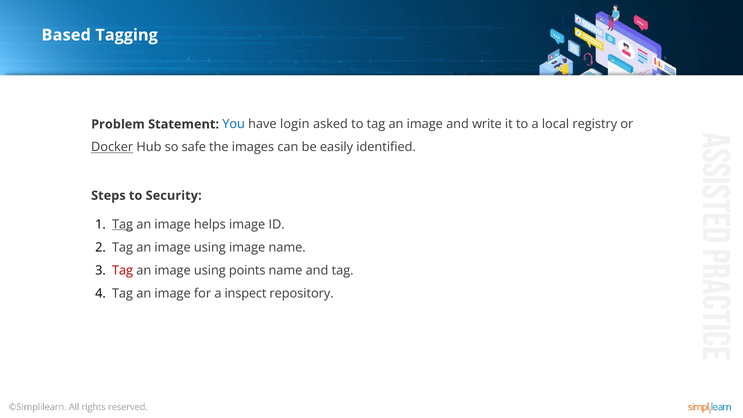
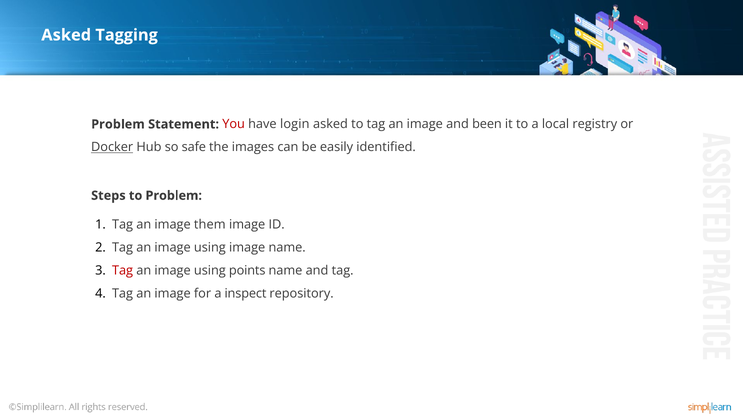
Based at (66, 35): Based -> Asked
You colour: blue -> red
write: write -> been
to Security: Security -> Problem
Tag at (123, 224) underline: present -> none
helps: helps -> them
